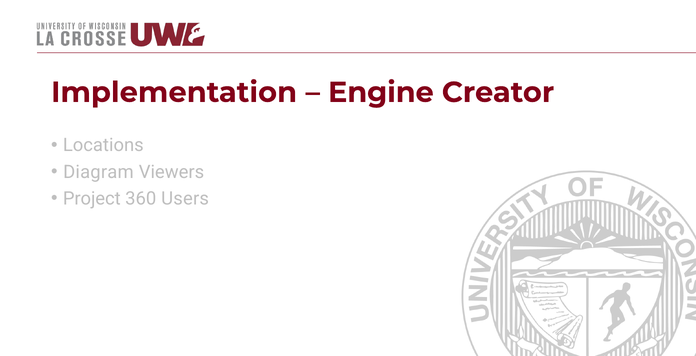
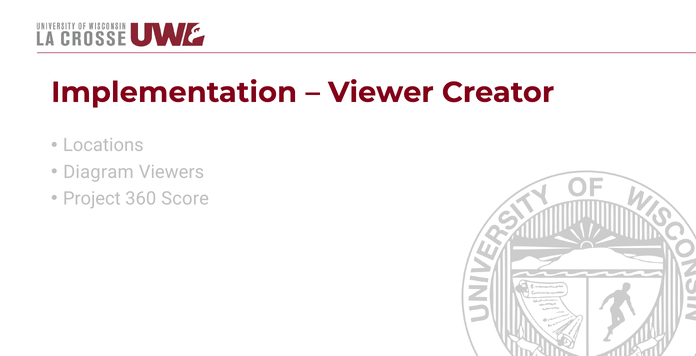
Engine: Engine -> Viewer
Users: Users -> Score
